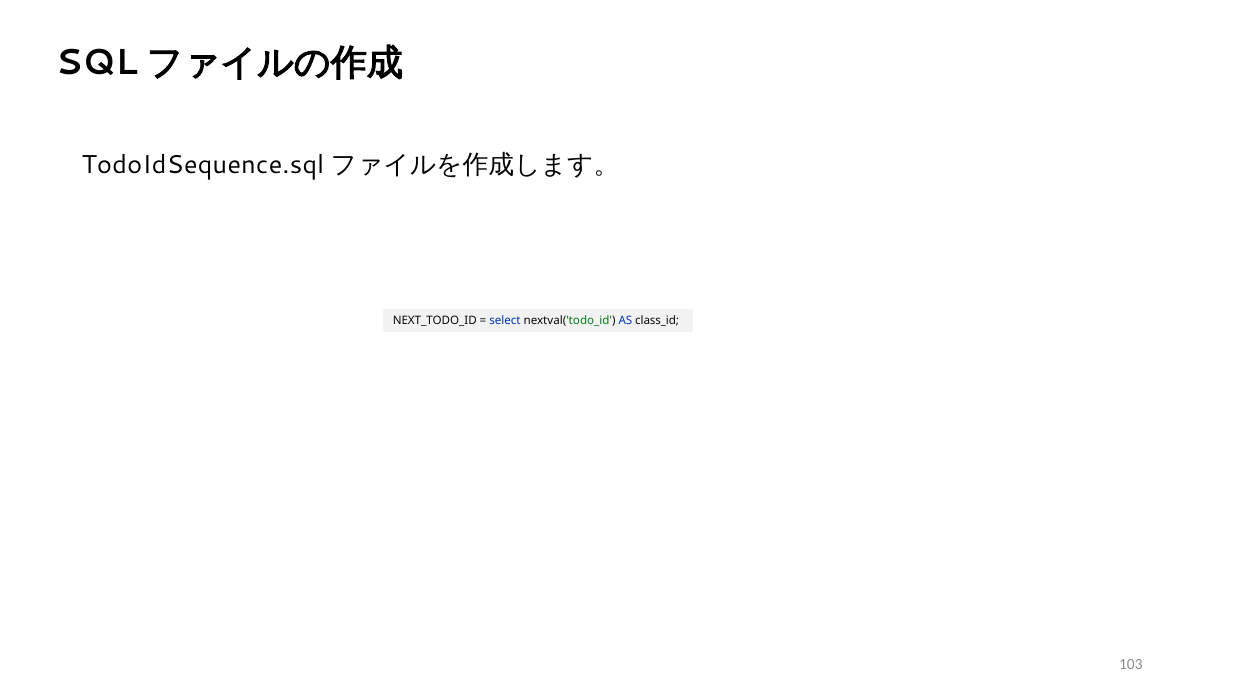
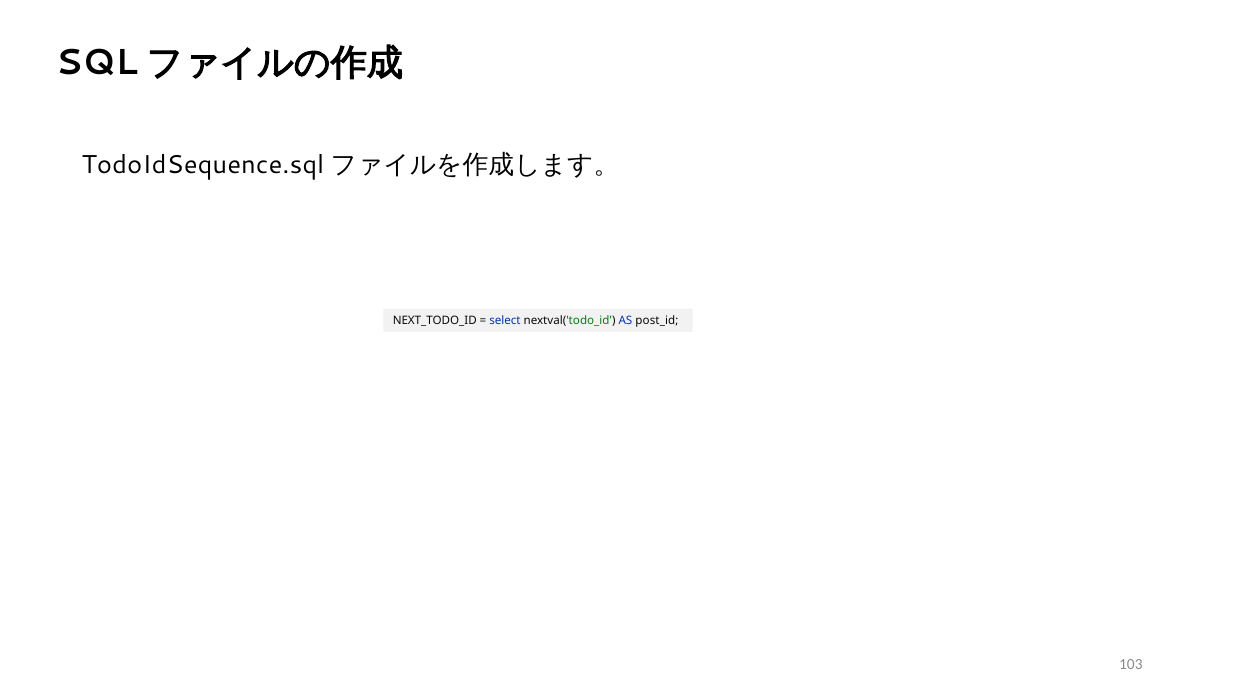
class_id: class_id -> post_id
